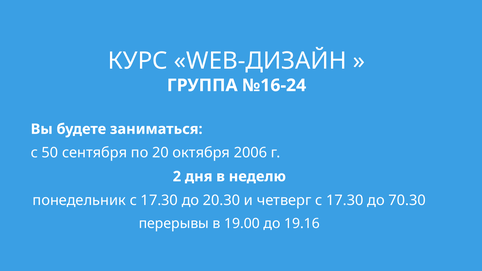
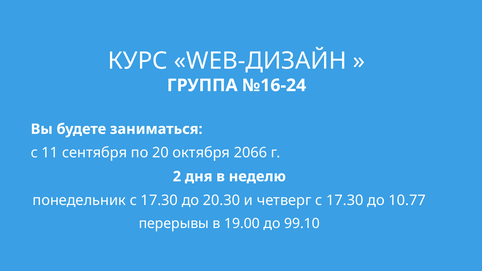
50: 50 -> 11
2006: 2006 -> 2066
70.30: 70.30 -> 10.77
19.16: 19.16 -> 99.10
